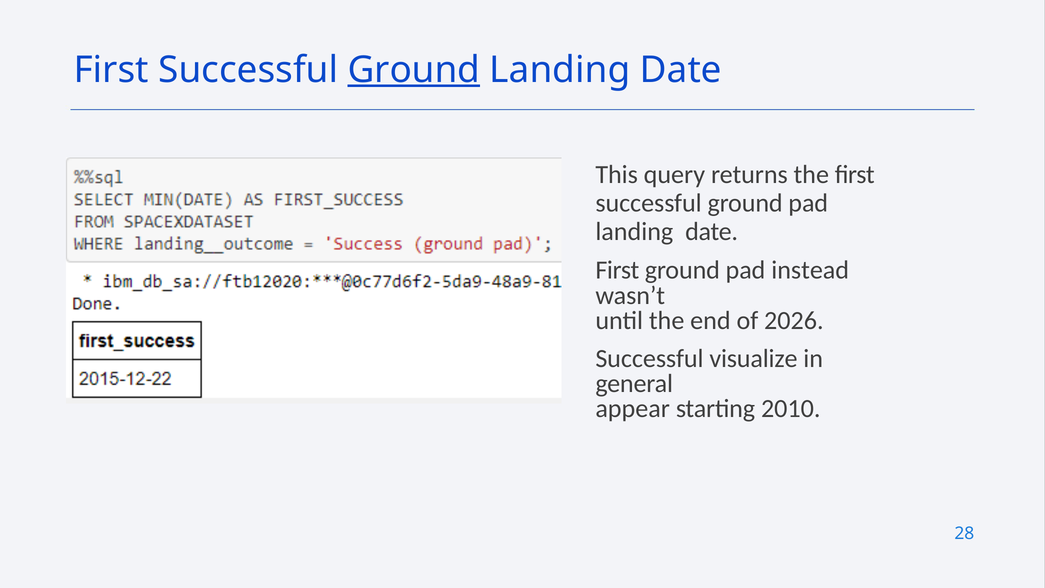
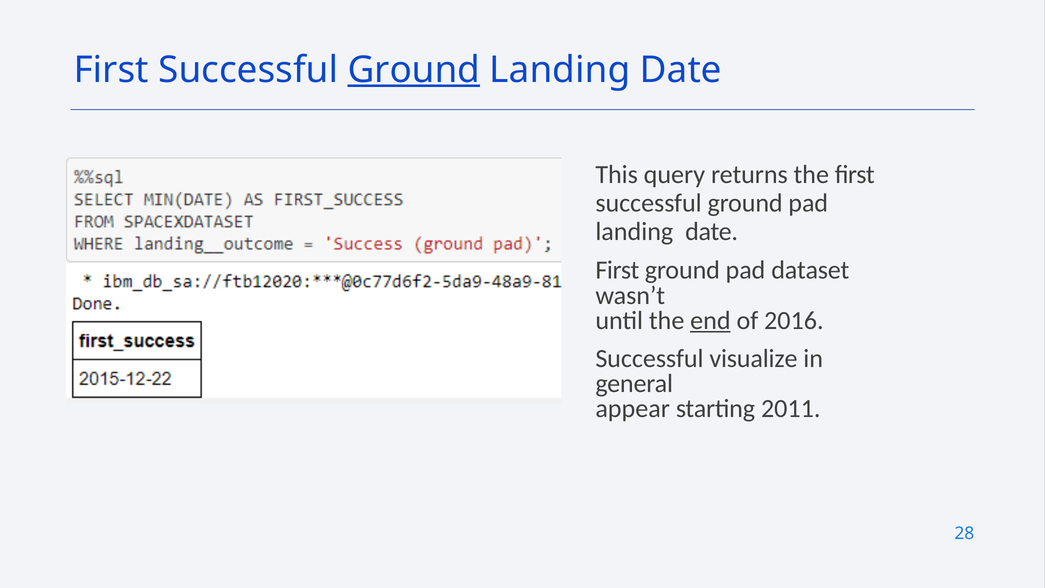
instead: instead -> dataset
end underline: none -> present
2026: 2026 -> 2016
2010: 2010 -> 2011
